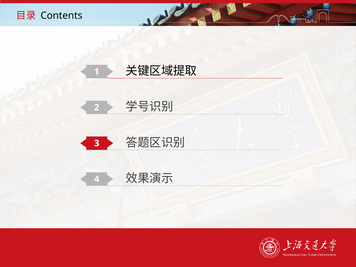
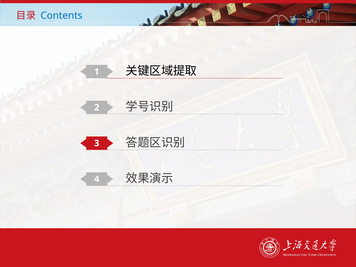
Contents colour: black -> blue
